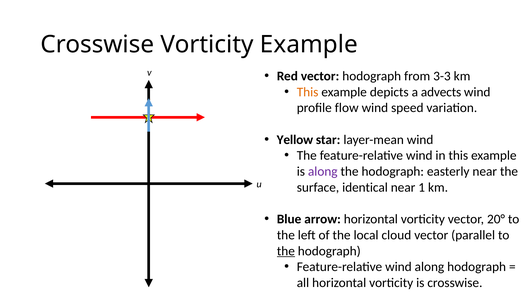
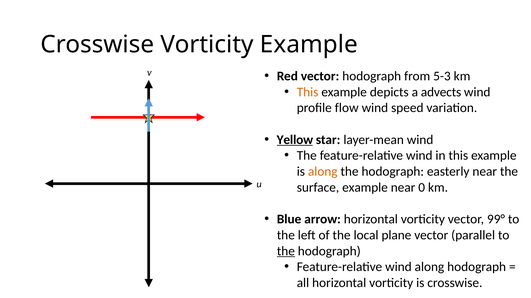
3-3: 3-3 -> 5-3
Yellow underline: none -> present
along at (323, 172) colour: purple -> orange
surface identical: identical -> example
1: 1 -> 0
20°: 20° -> 99°
cloud: cloud -> plane
